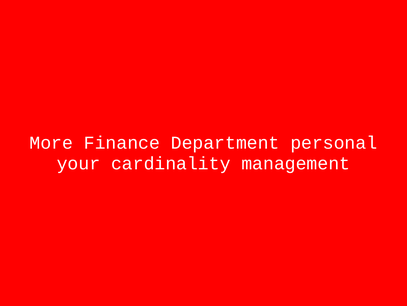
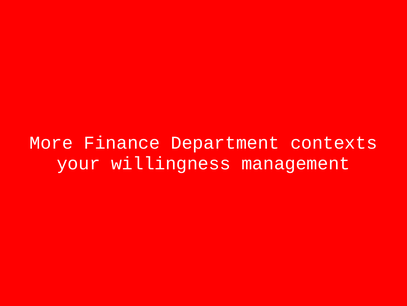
personal: personal -> contexts
cardinality: cardinality -> willingness
